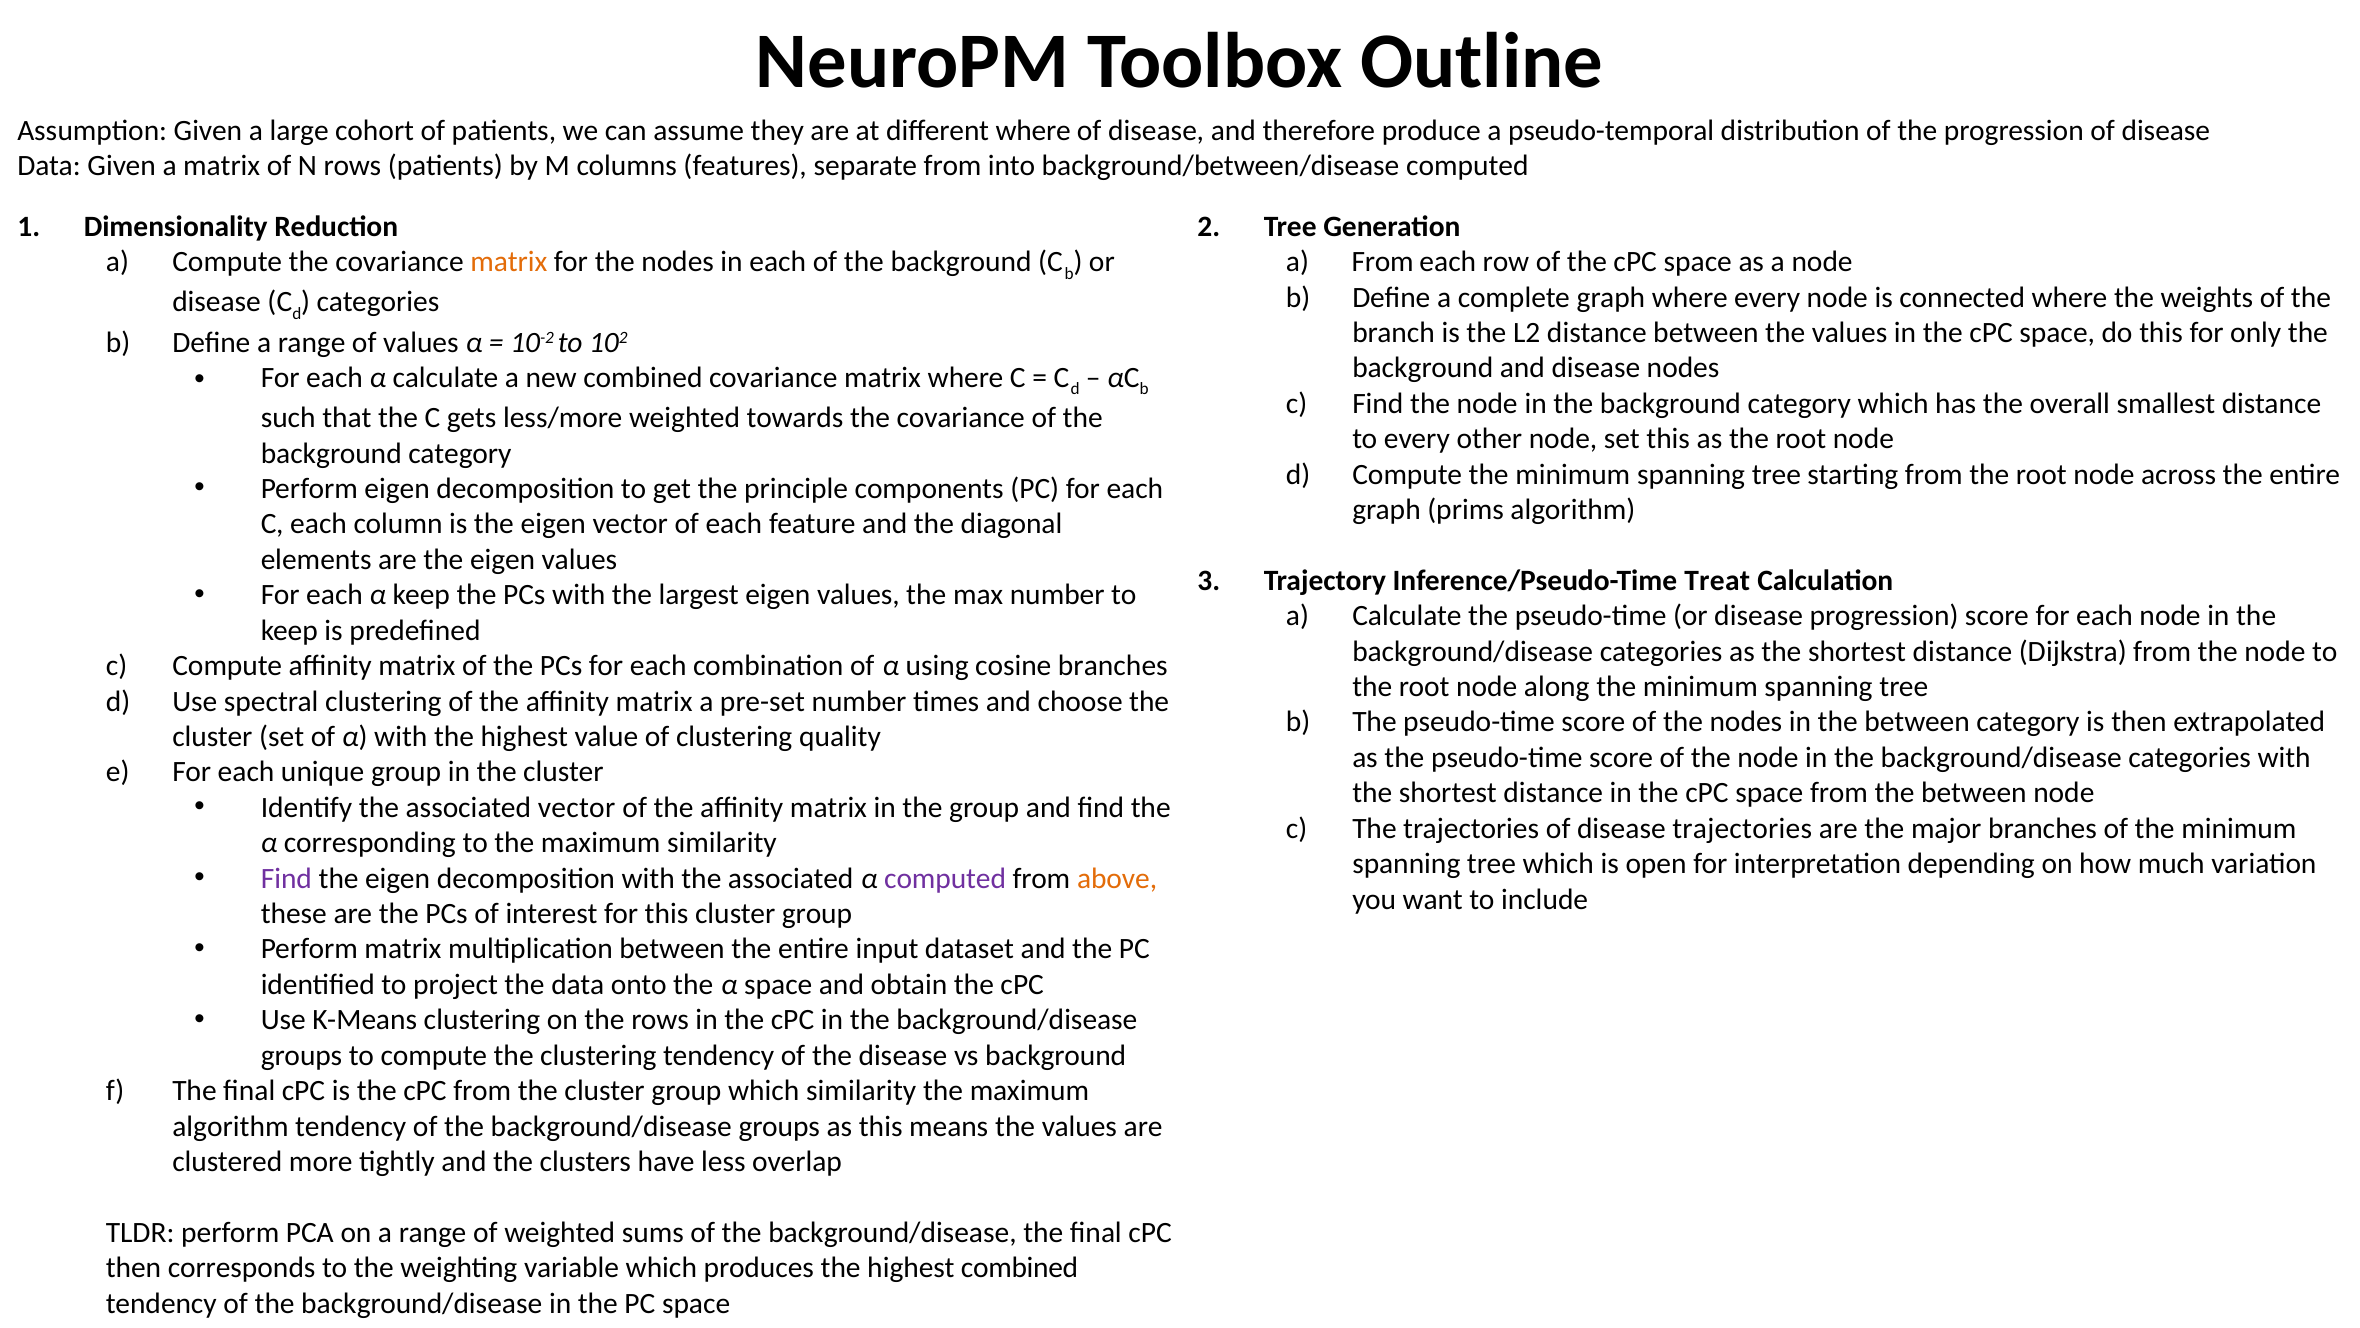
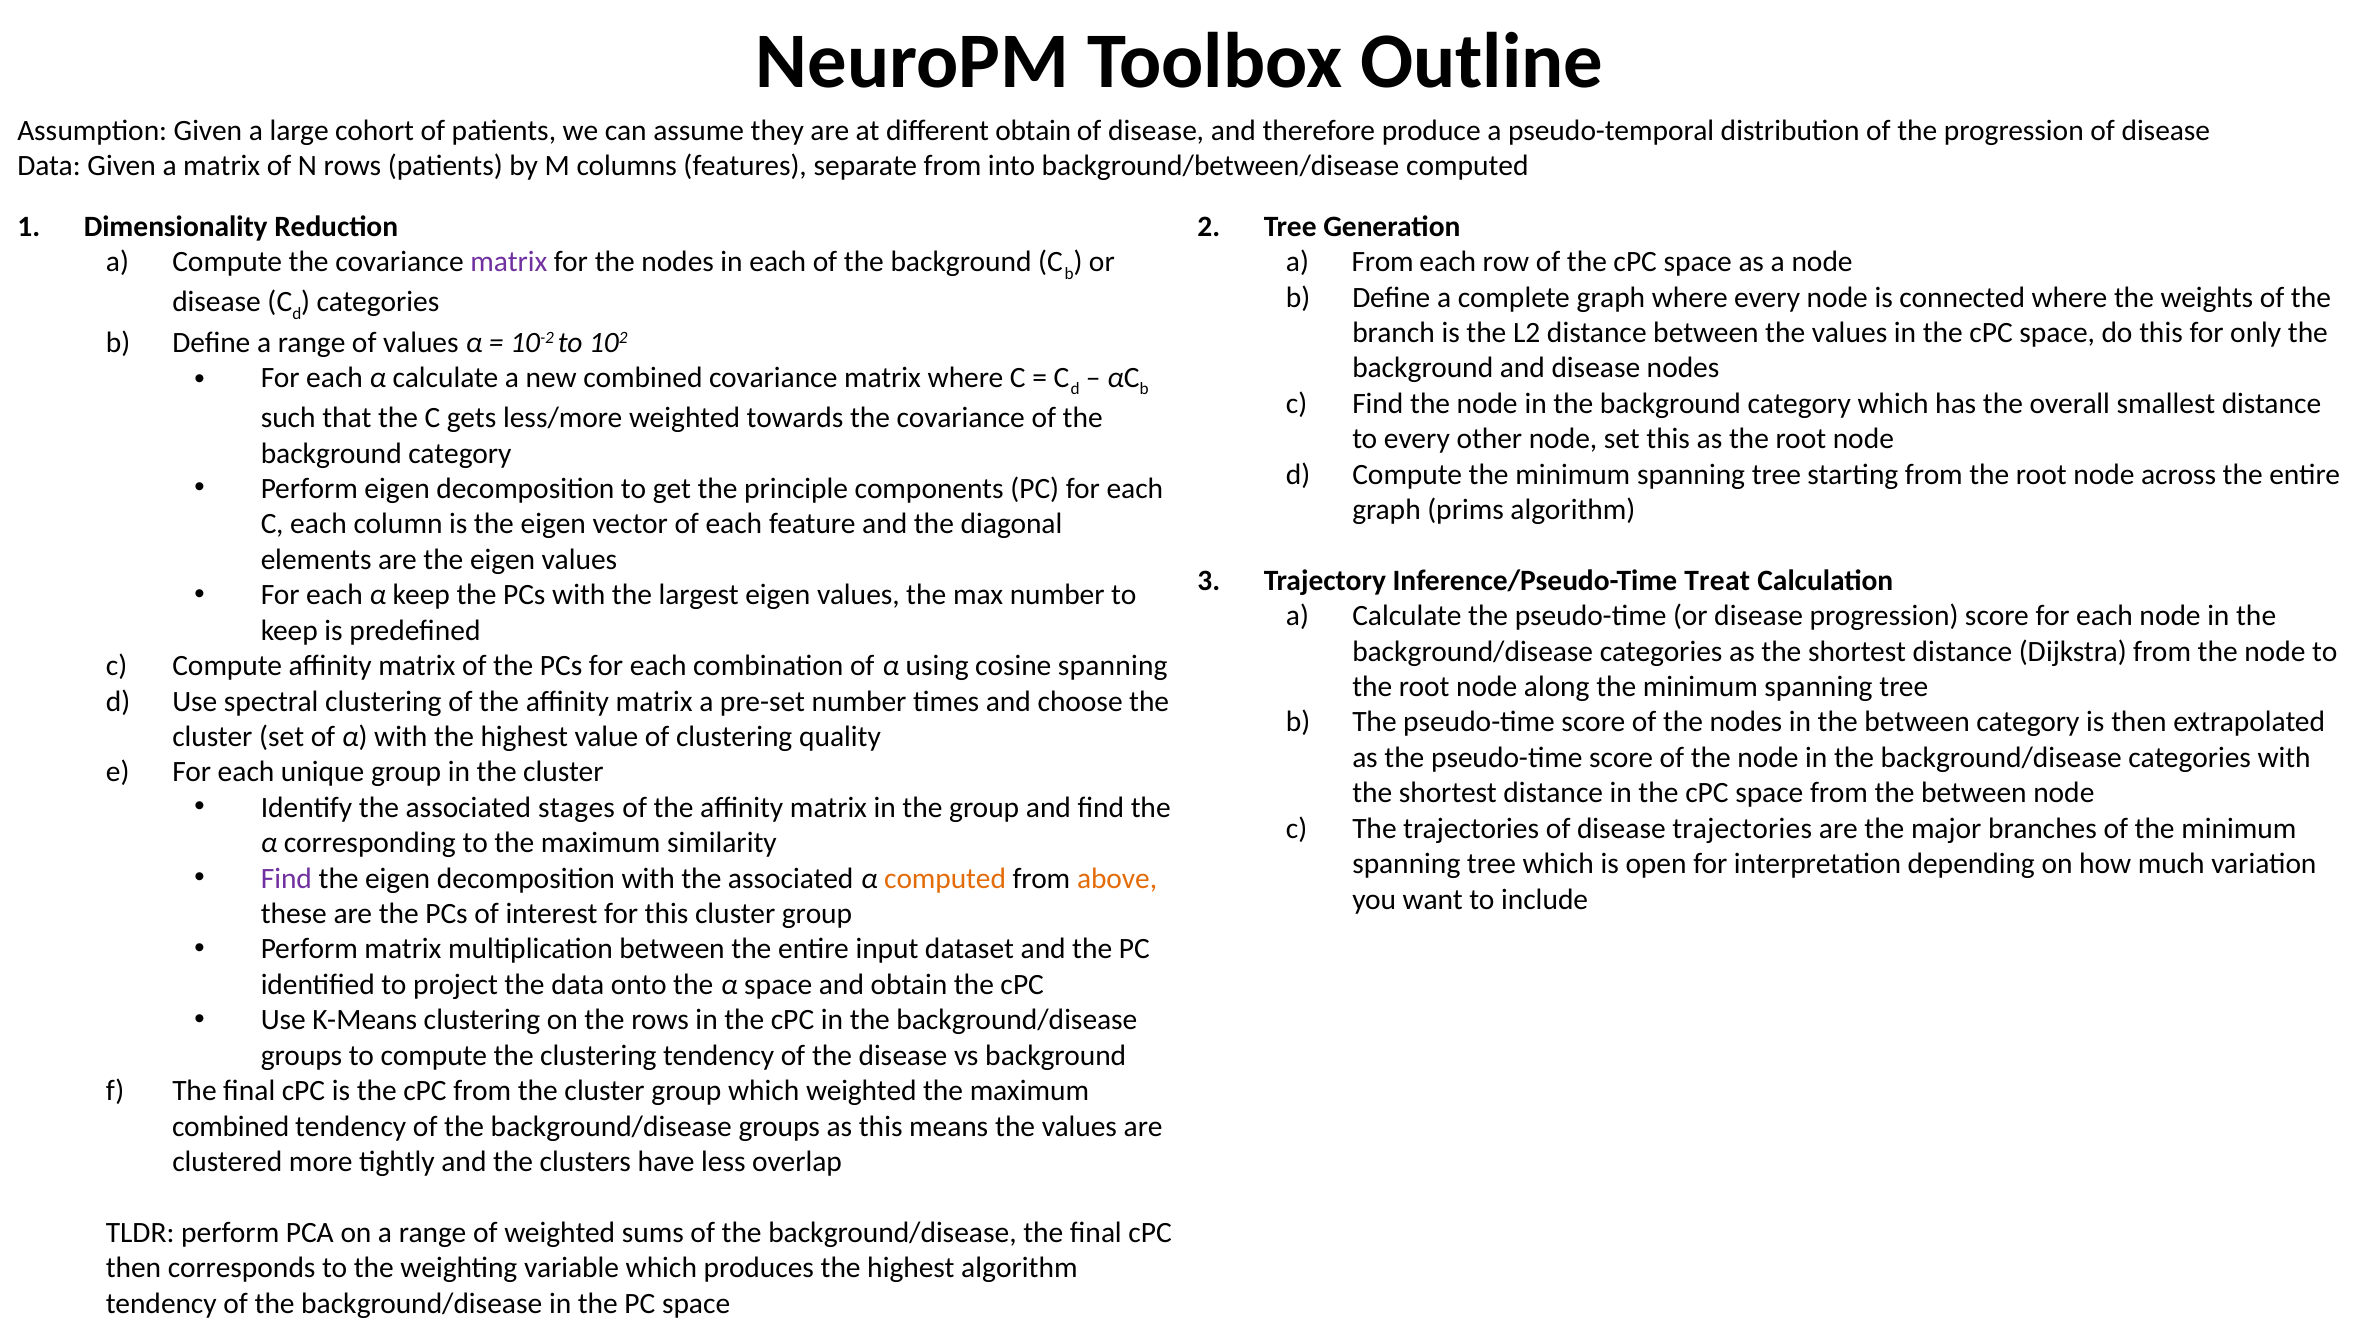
different where: where -> obtain
matrix at (509, 262) colour: orange -> purple
cosine branches: branches -> spanning
associated vector: vector -> stages
computed at (945, 878) colour: purple -> orange
which similarity: similarity -> weighted
algorithm at (230, 1126): algorithm -> combined
highest combined: combined -> algorithm
